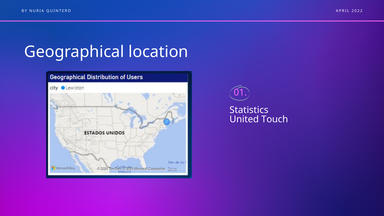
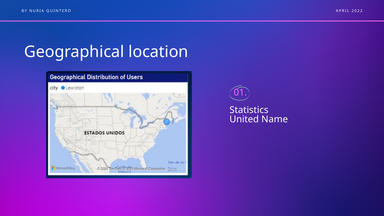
Touch: Touch -> Name
